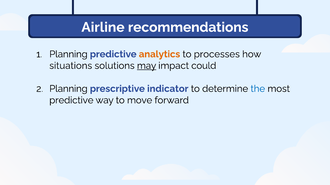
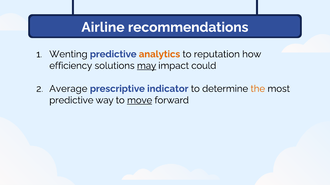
Planning at (68, 54): Planning -> Wenting
processes: processes -> reputation
situations: situations -> efficiency
Planning at (68, 89): Planning -> Average
the colour: blue -> orange
move underline: none -> present
